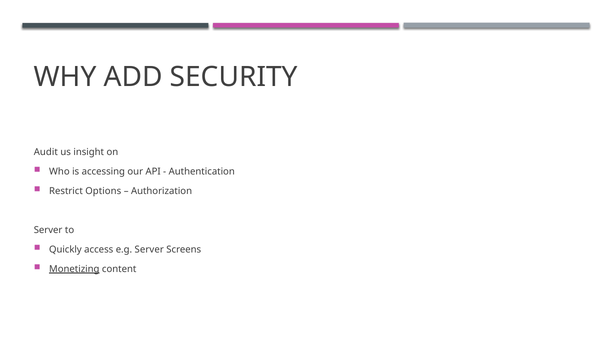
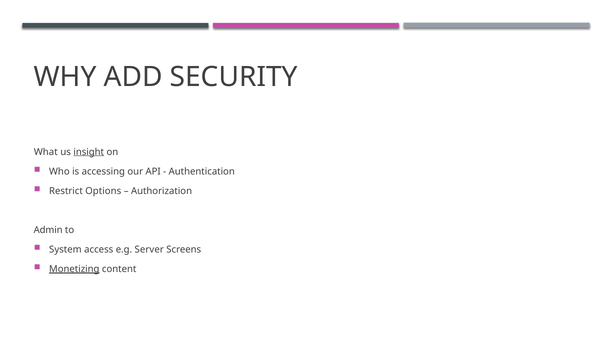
Audit: Audit -> What
insight underline: none -> present
Server at (48, 230): Server -> Admin
Quickly: Quickly -> System
